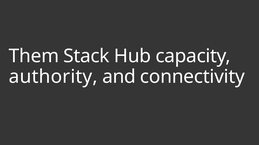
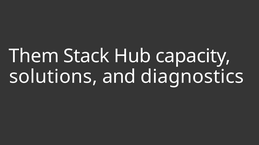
authority: authority -> solutions
connectivity: connectivity -> diagnostics
